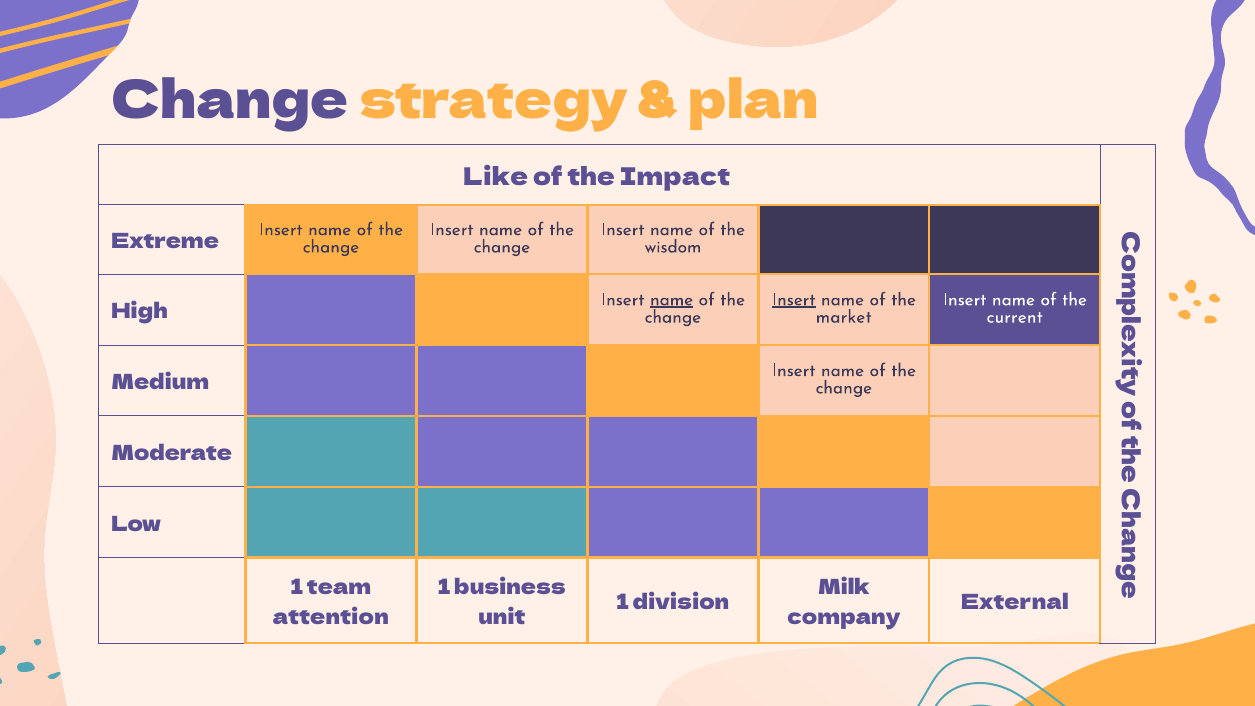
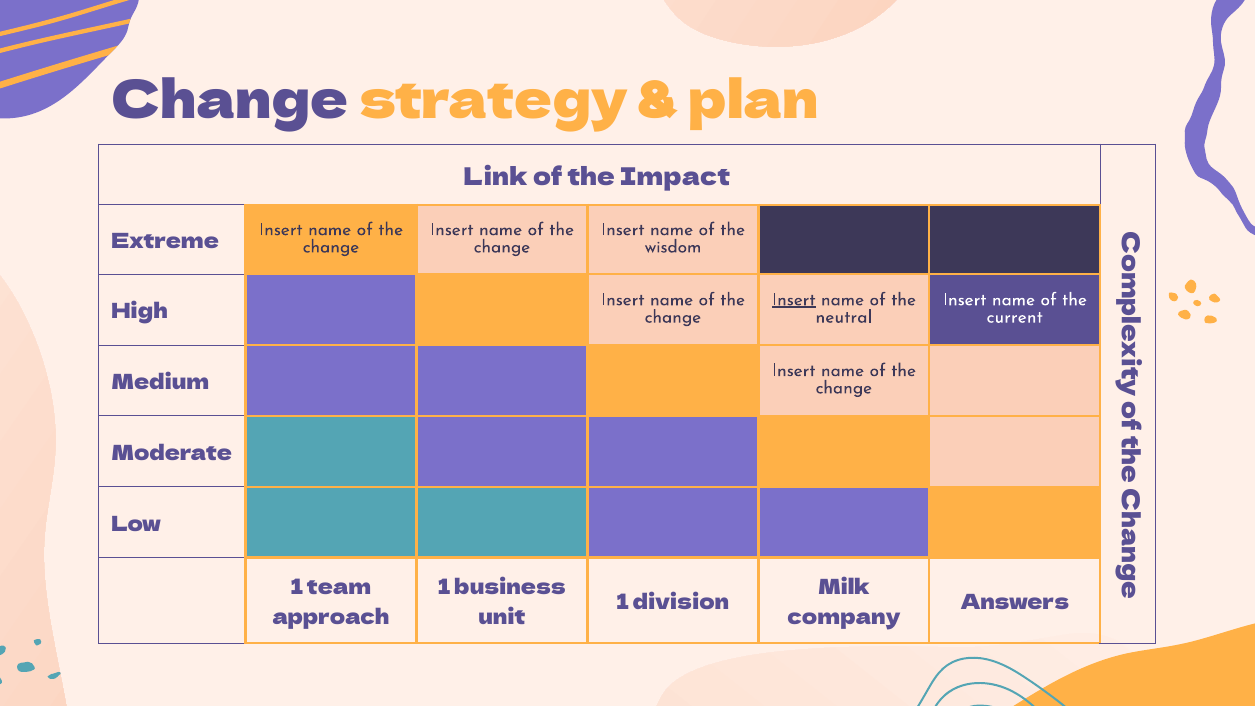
Like: Like -> Link
name at (672, 299) underline: present -> none
market: market -> neutral
External: External -> Answers
attention: attention -> approach
